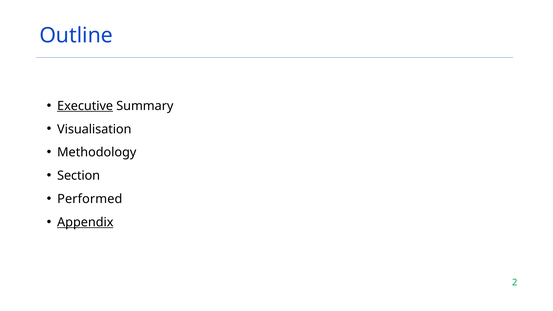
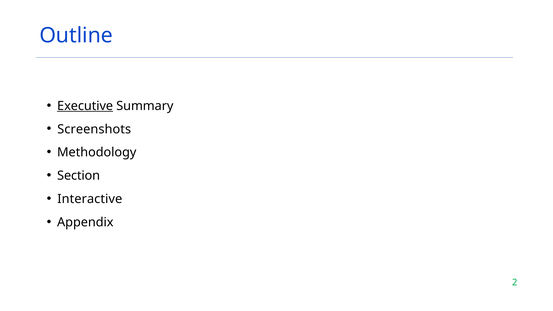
Visualisation: Visualisation -> Screenshots
Performed: Performed -> Interactive
Appendix underline: present -> none
